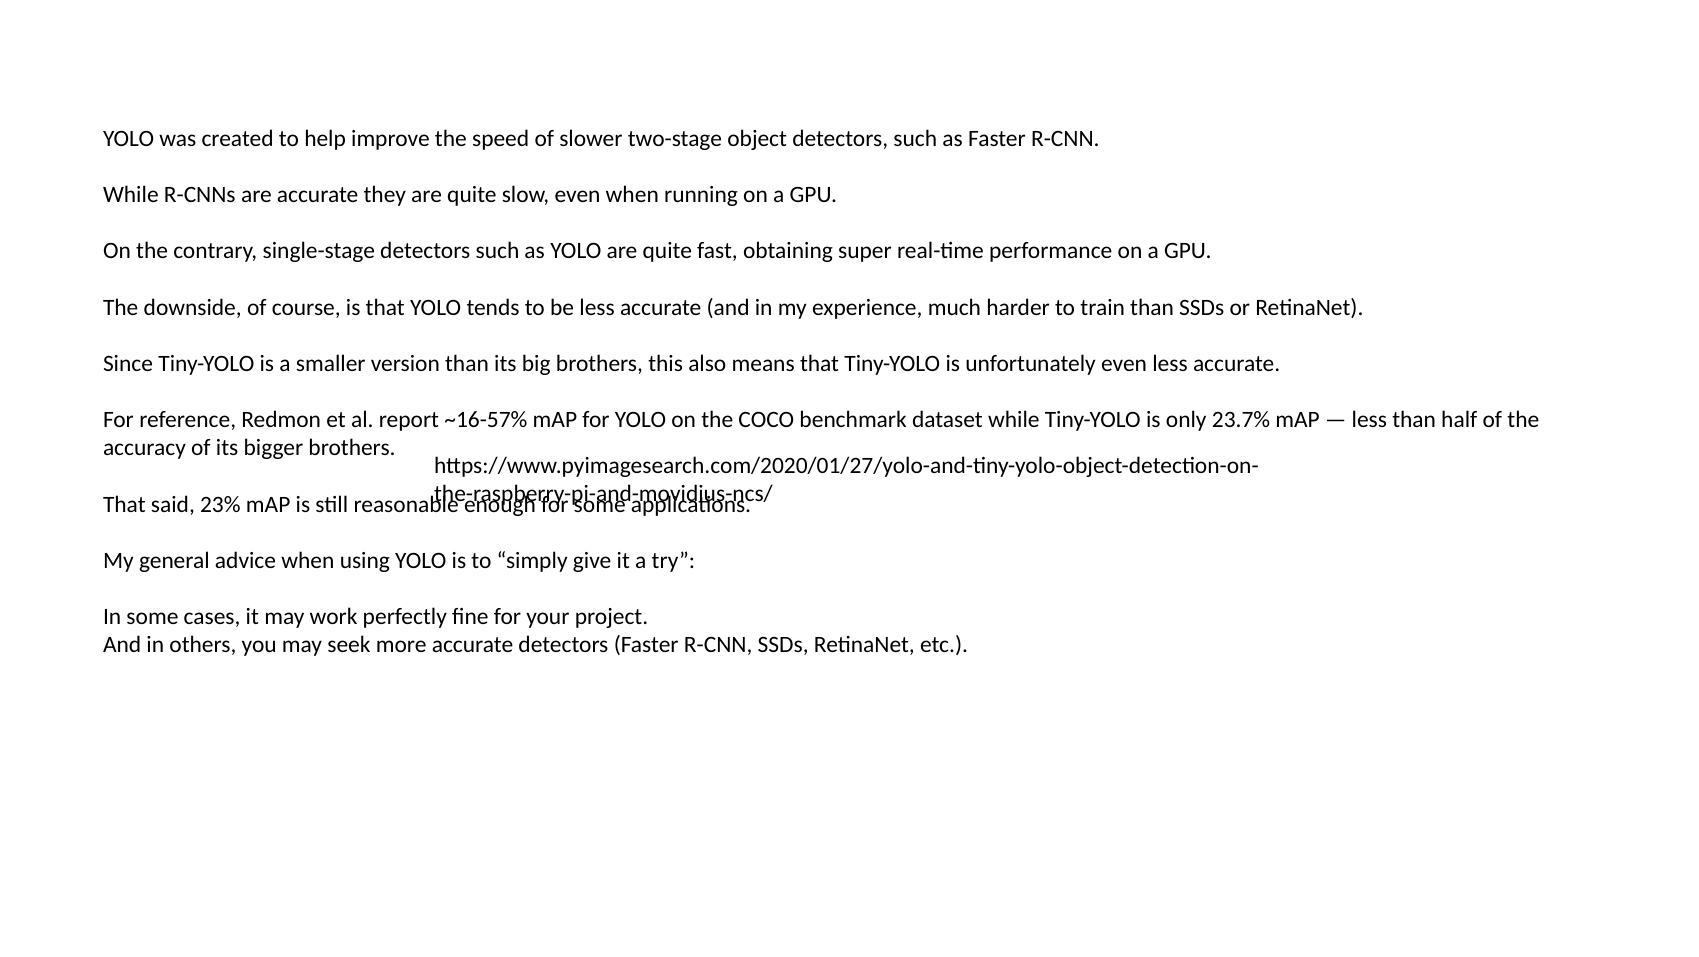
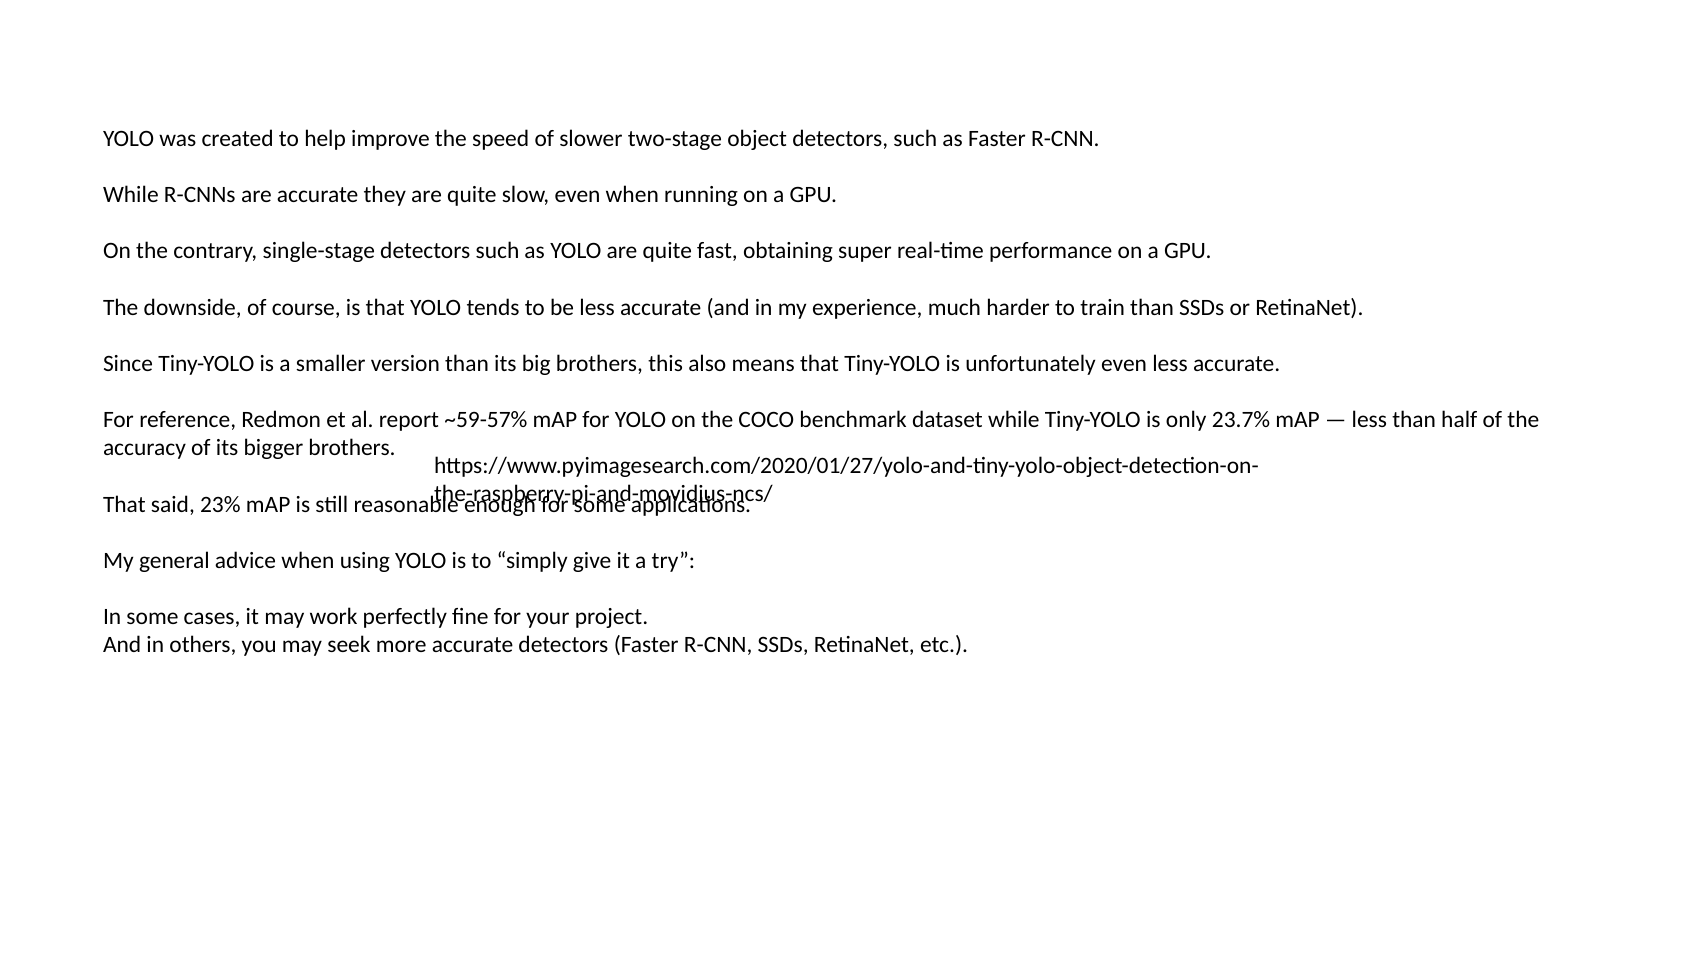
~16-57%: ~16-57% -> ~59-57%
